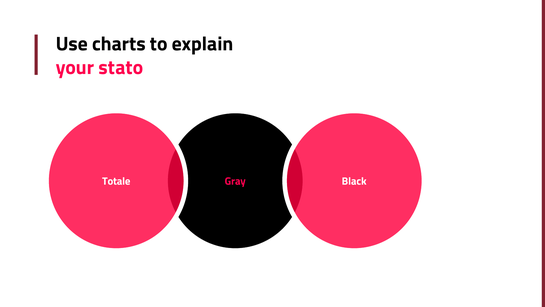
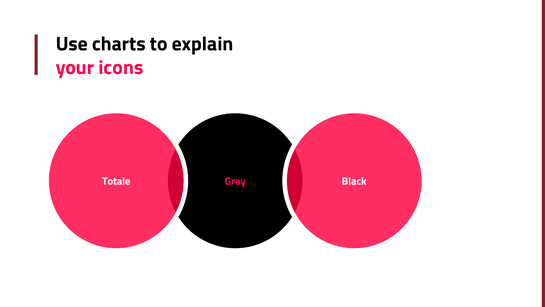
stato: stato -> icons
